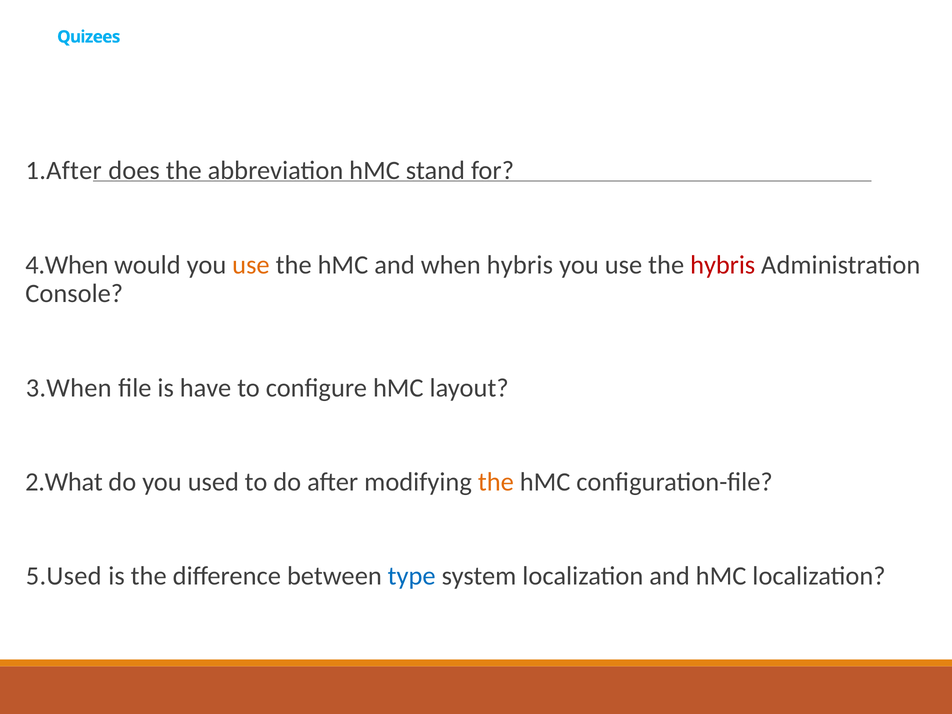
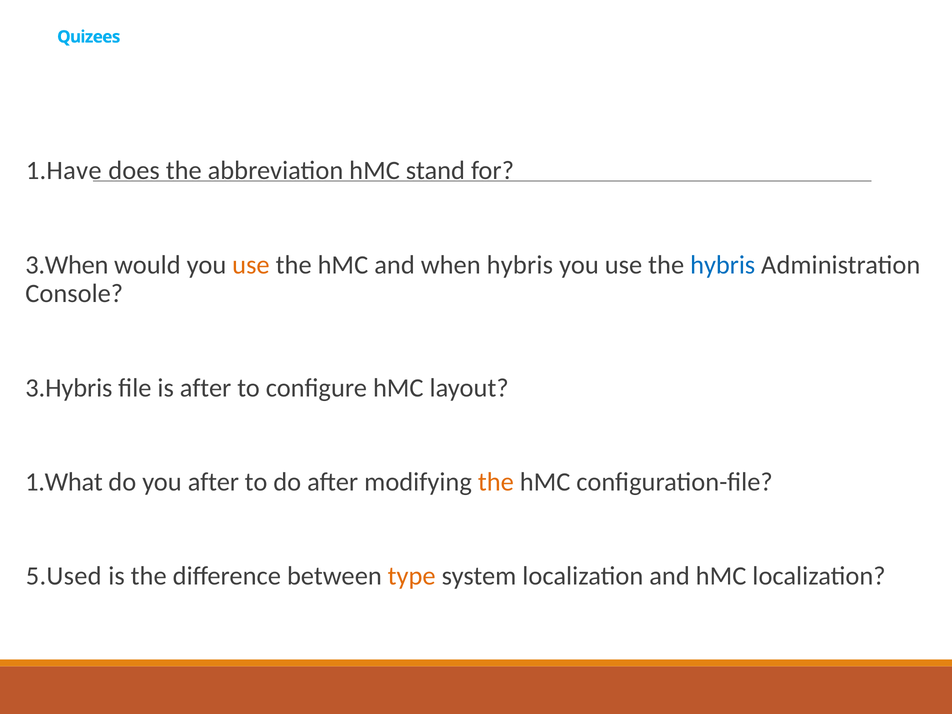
1.After: 1.After -> 1.Have
4.When: 4.When -> 3.When
hybris at (723, 265) colour: red -> blue
3.When: 3.When -> 3.Hybris
is have: have -> after
2.What: 2.What -> 1.What
you used: used -> after
type colour: blue -> orange
